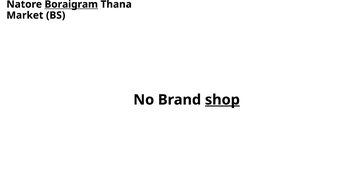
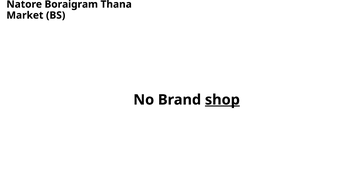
Boraigram underline: present -> none
